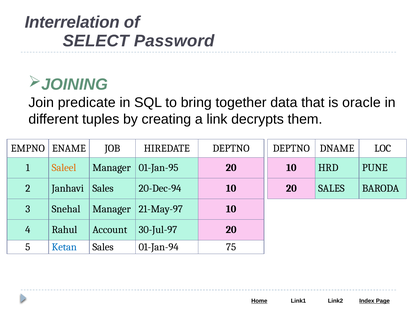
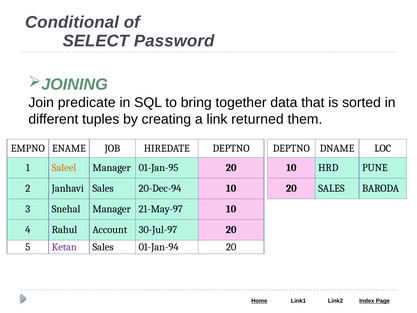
Interrelation: Interrelation -> Conditional
oracle: oracle -> sorted
decrypts: decrypts -> returned
Ketan colour: blue -> purple
01-Jan-94 75: 75 -> 20
